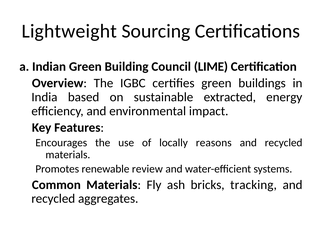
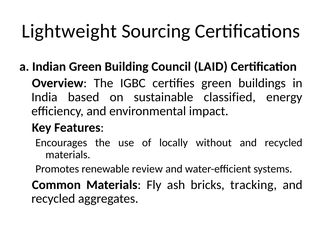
LIME: LIME -> LAID
extracted: extracted -> classified
reasons: reasons -> without
